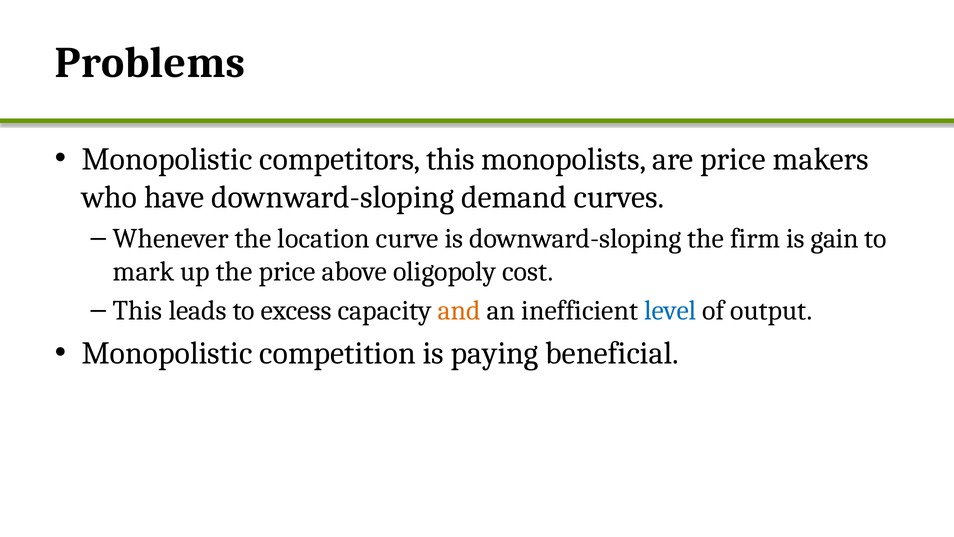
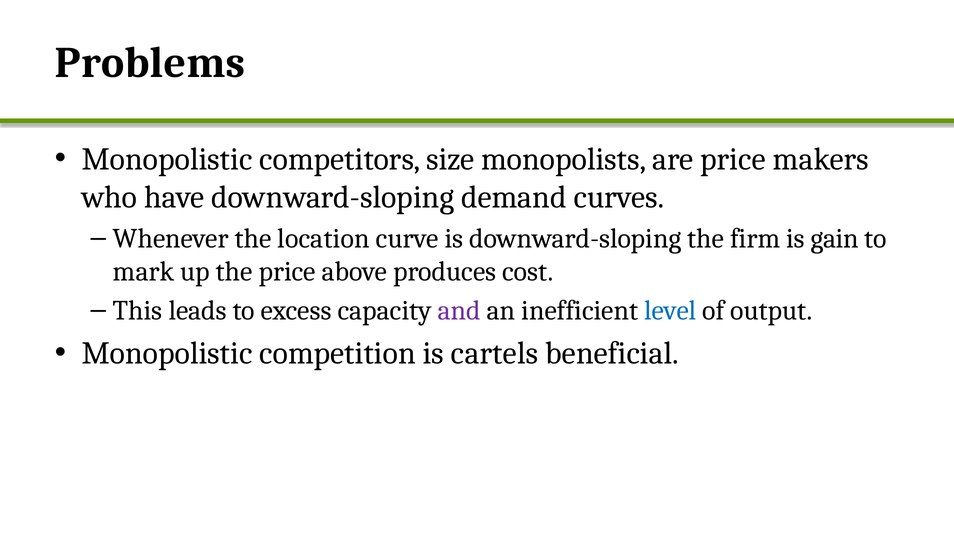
competitors this: this -> size
oligopoly: oligopoly -> produces
and colour: orange -> purple
paying: paying -> cartels
